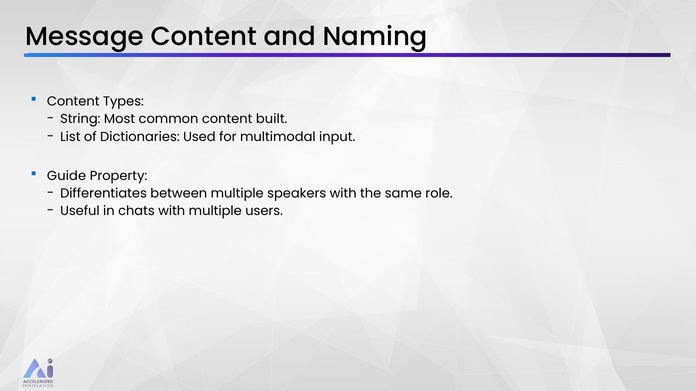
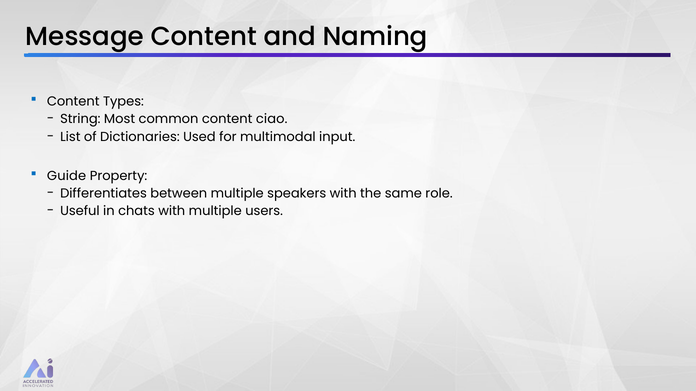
built: built -> ciao
